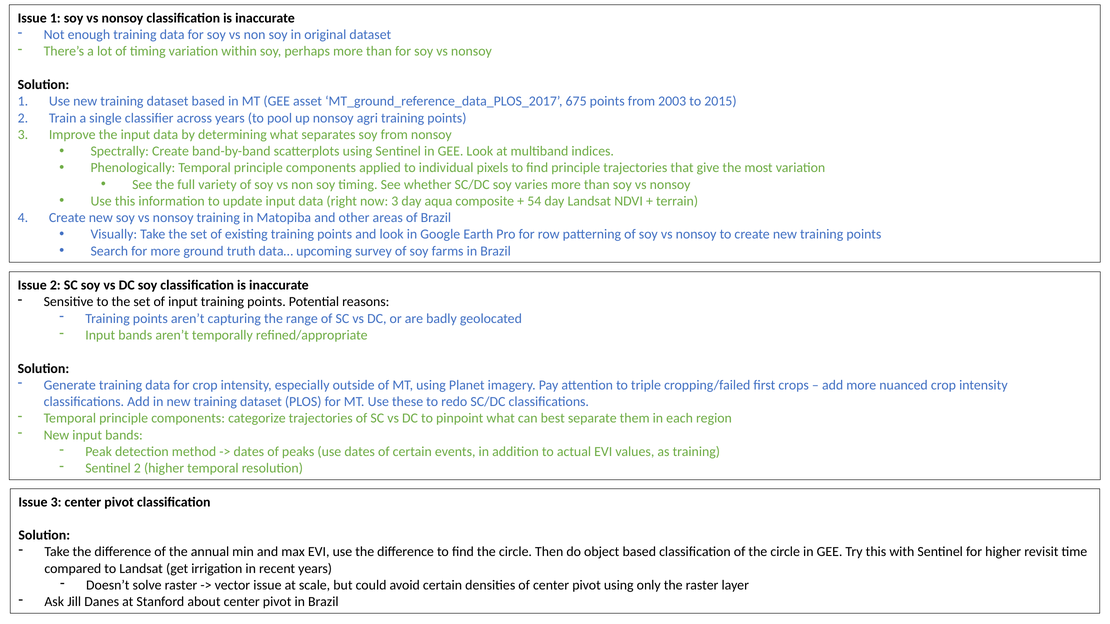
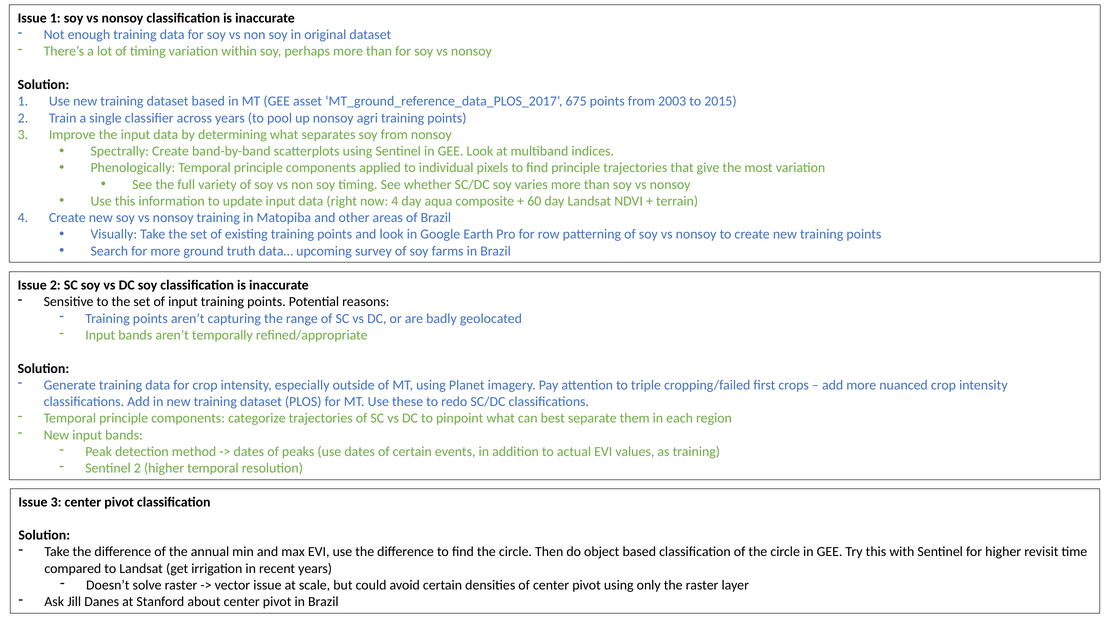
now 3: 3 -> 4
54: 54 -> 60
